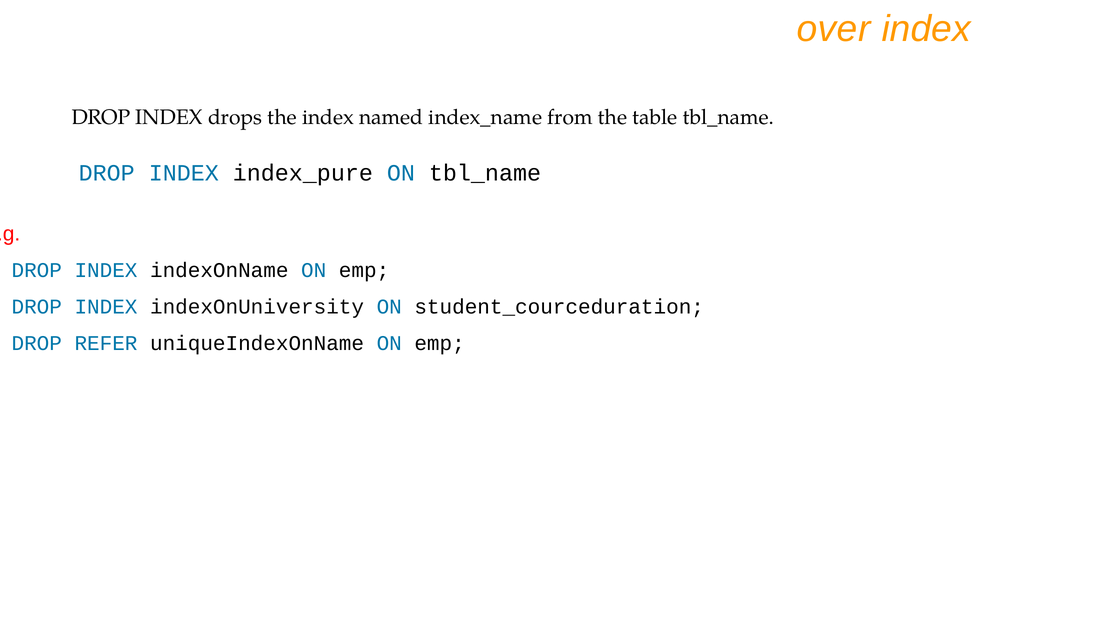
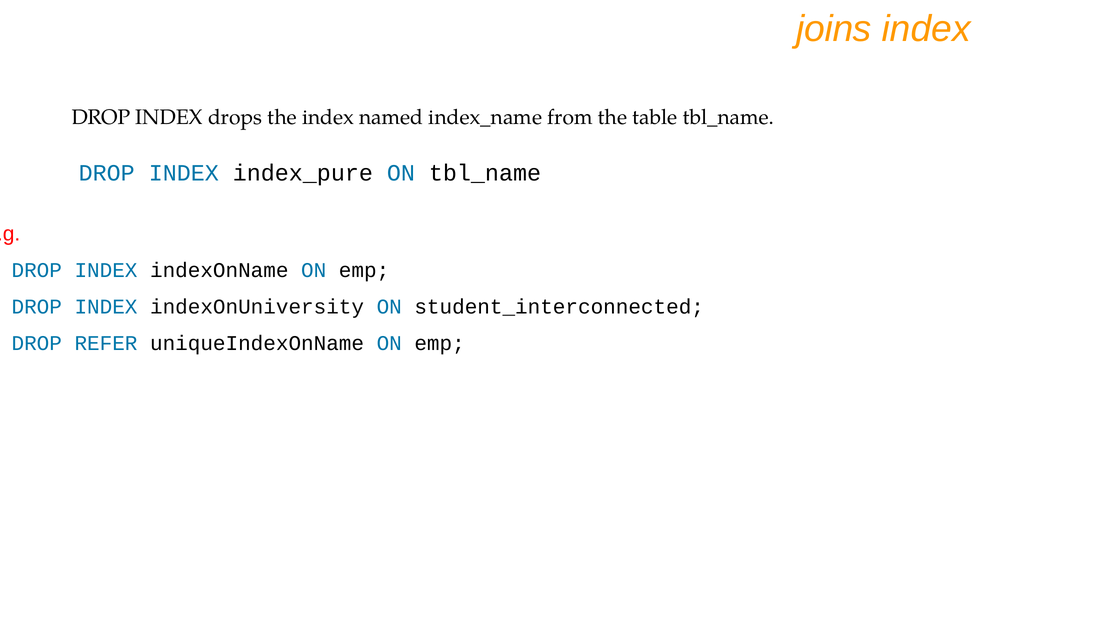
over: over -> joins
student_courceduration: student_courceduration -> student_interconnected
